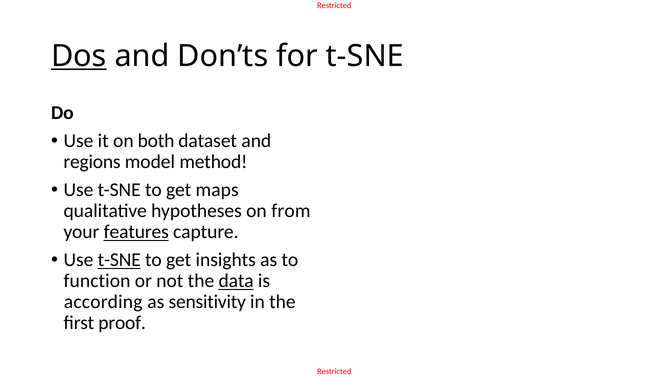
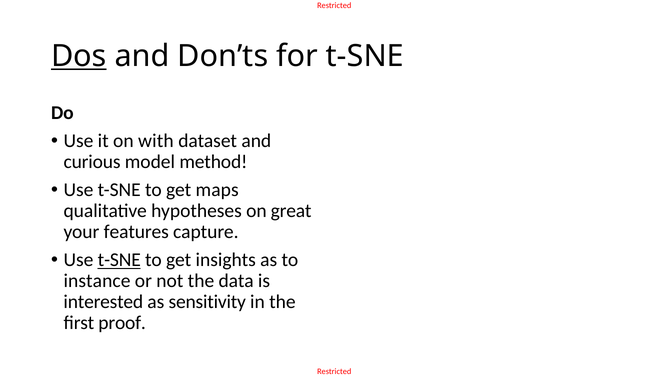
both: both -> with
regions: regions -> curious
from: from -> great
features underline: present -> none
function: function -> instance
data underline: present -> none
according: according -> interested
